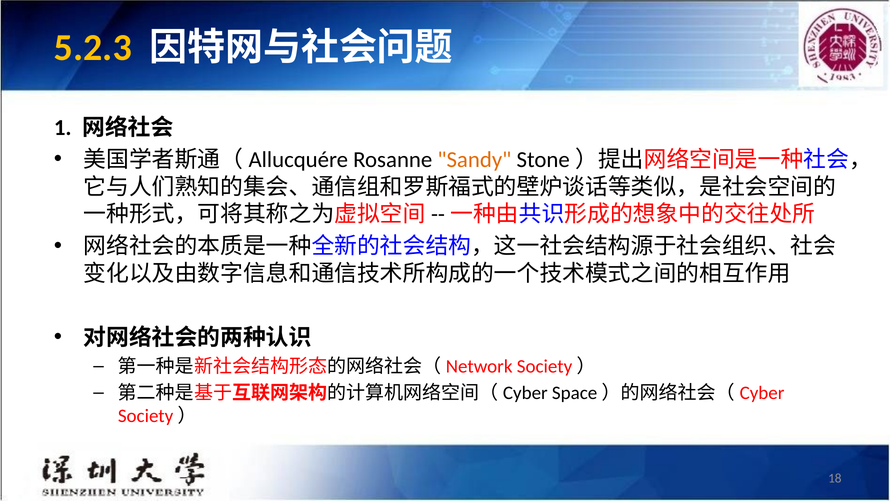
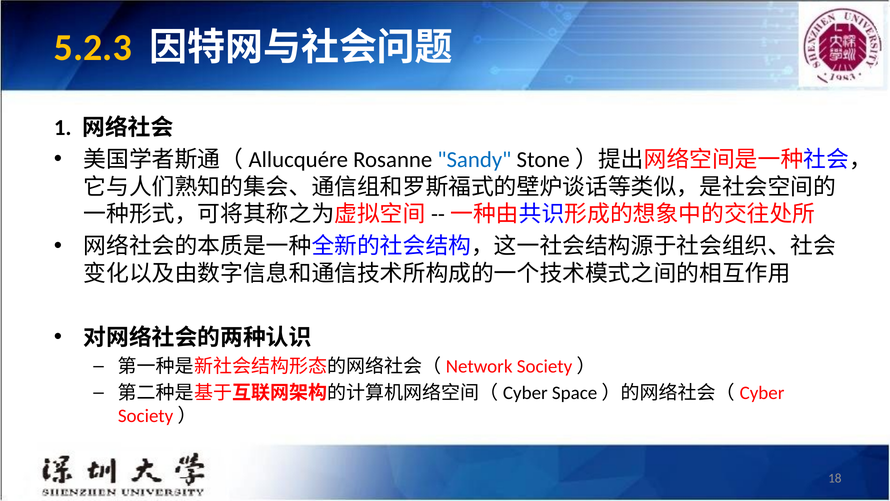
Sandy colour: orange -> blue
